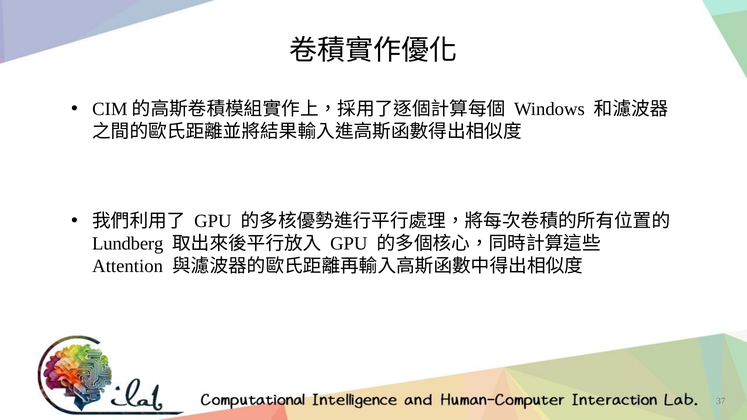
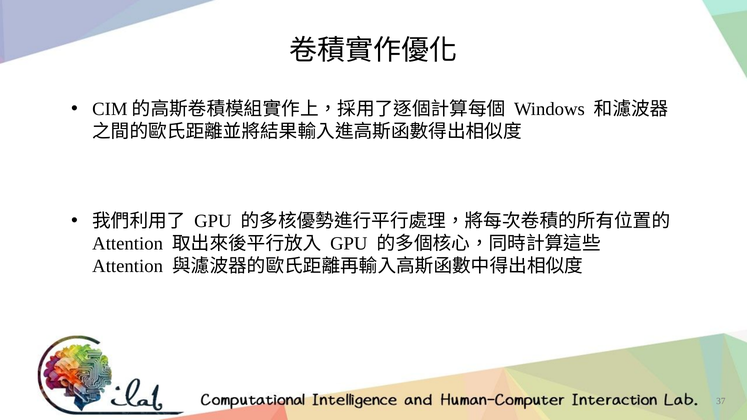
Lundberg at (128, 244): Lundberg -> Attention
